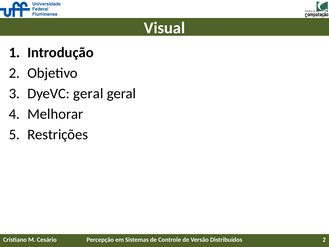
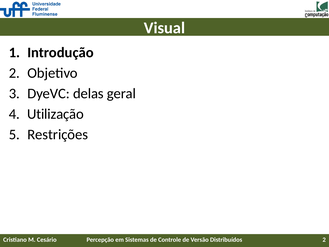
DyeVC geral: geral -> delas
Melhorar: Melhorar -> Utilização
